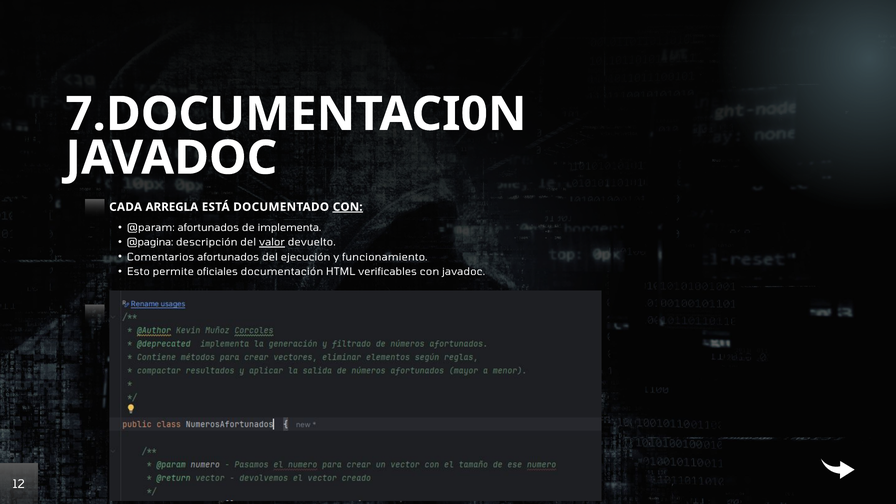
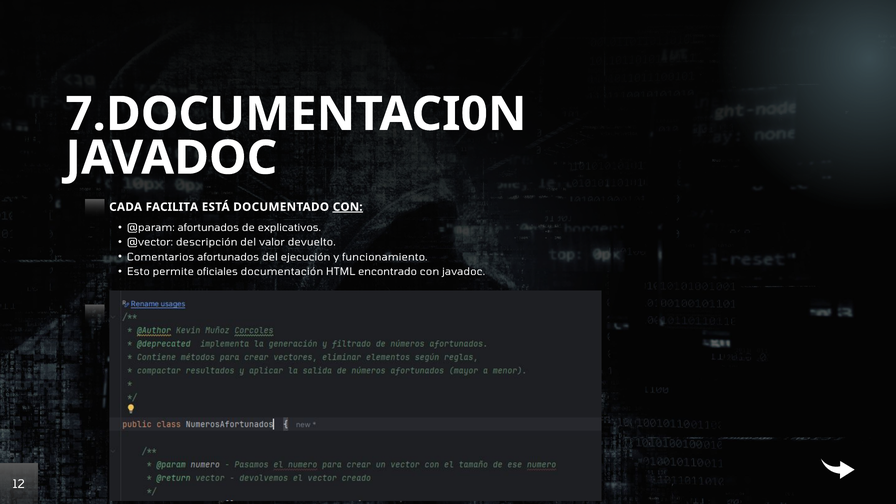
ARREGLA: ARREGLA -> FACILITA
implementa: implementa -> explicativos
@pagina: @pagina -> @vector
valor underline: present -> none
verificables: verificables -> encontrado
